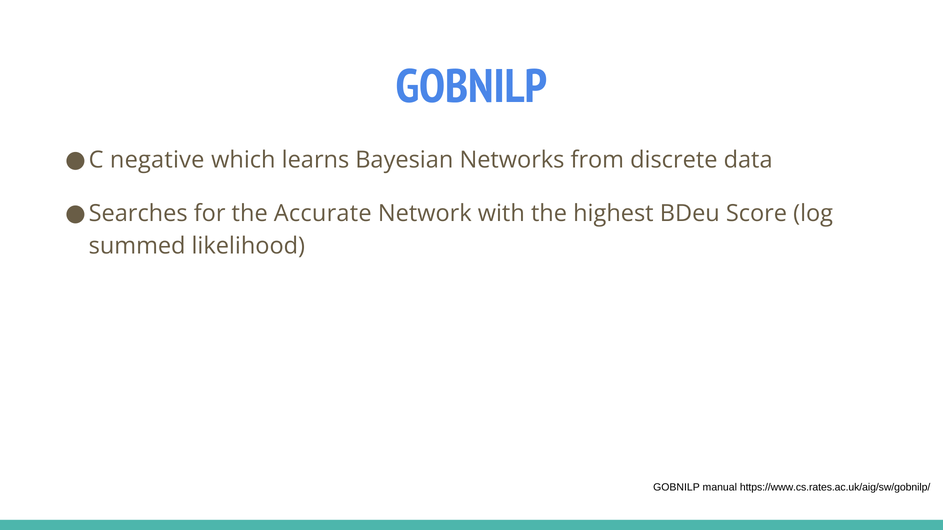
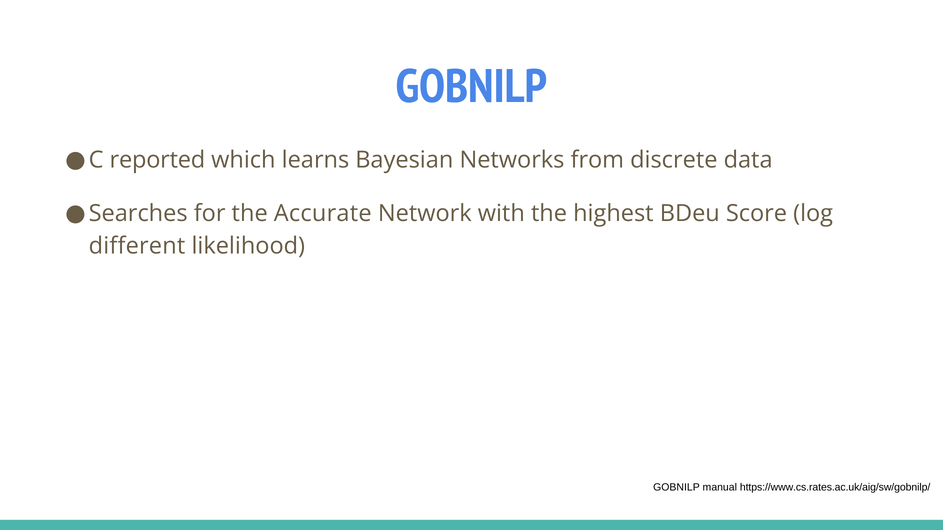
negative: negative -> reported
summed: summed -> different
